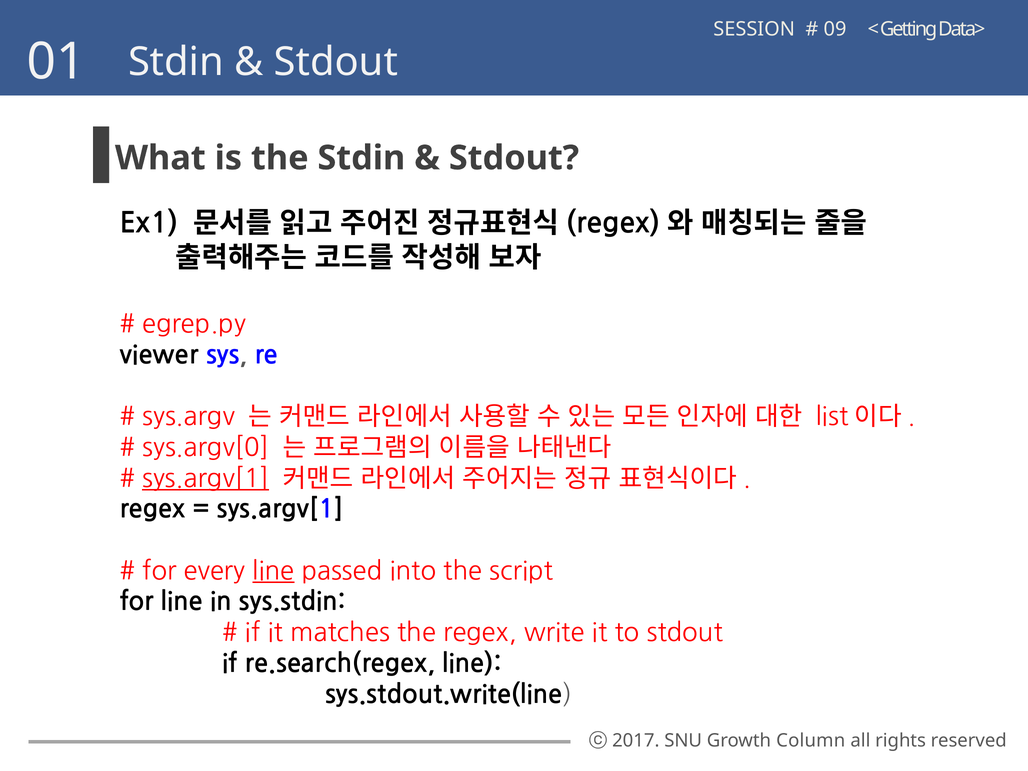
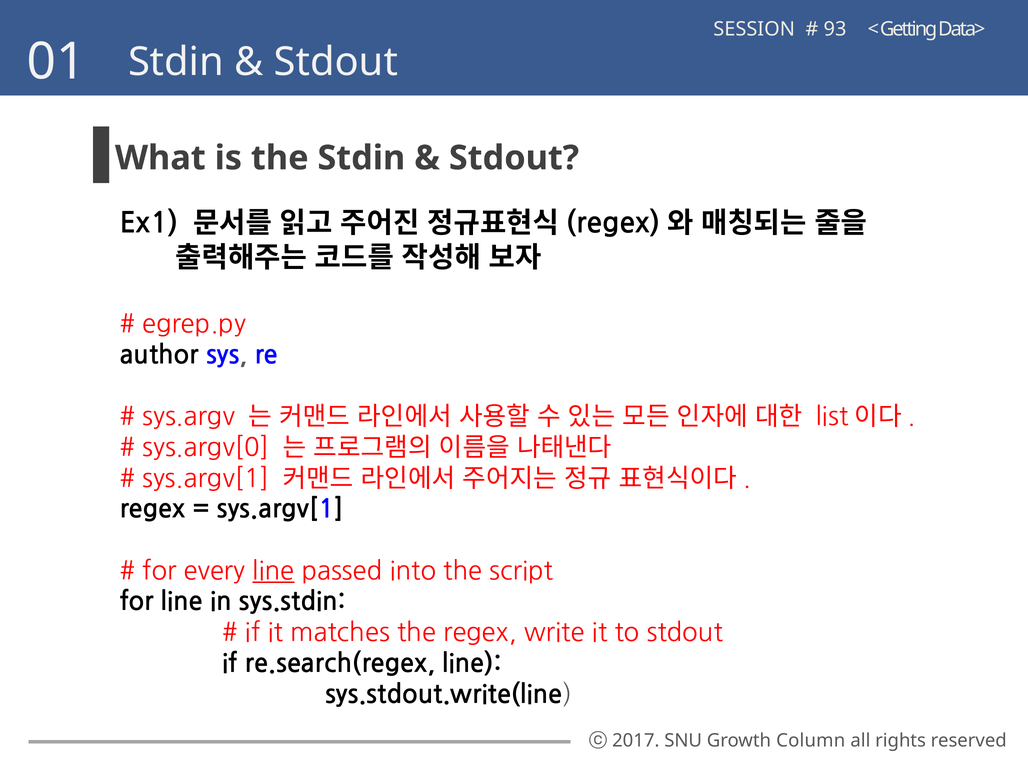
09: 09 -> 93
viewer: viewer -> author
sys.argv[1 at (206, 479) underline: present -> none
